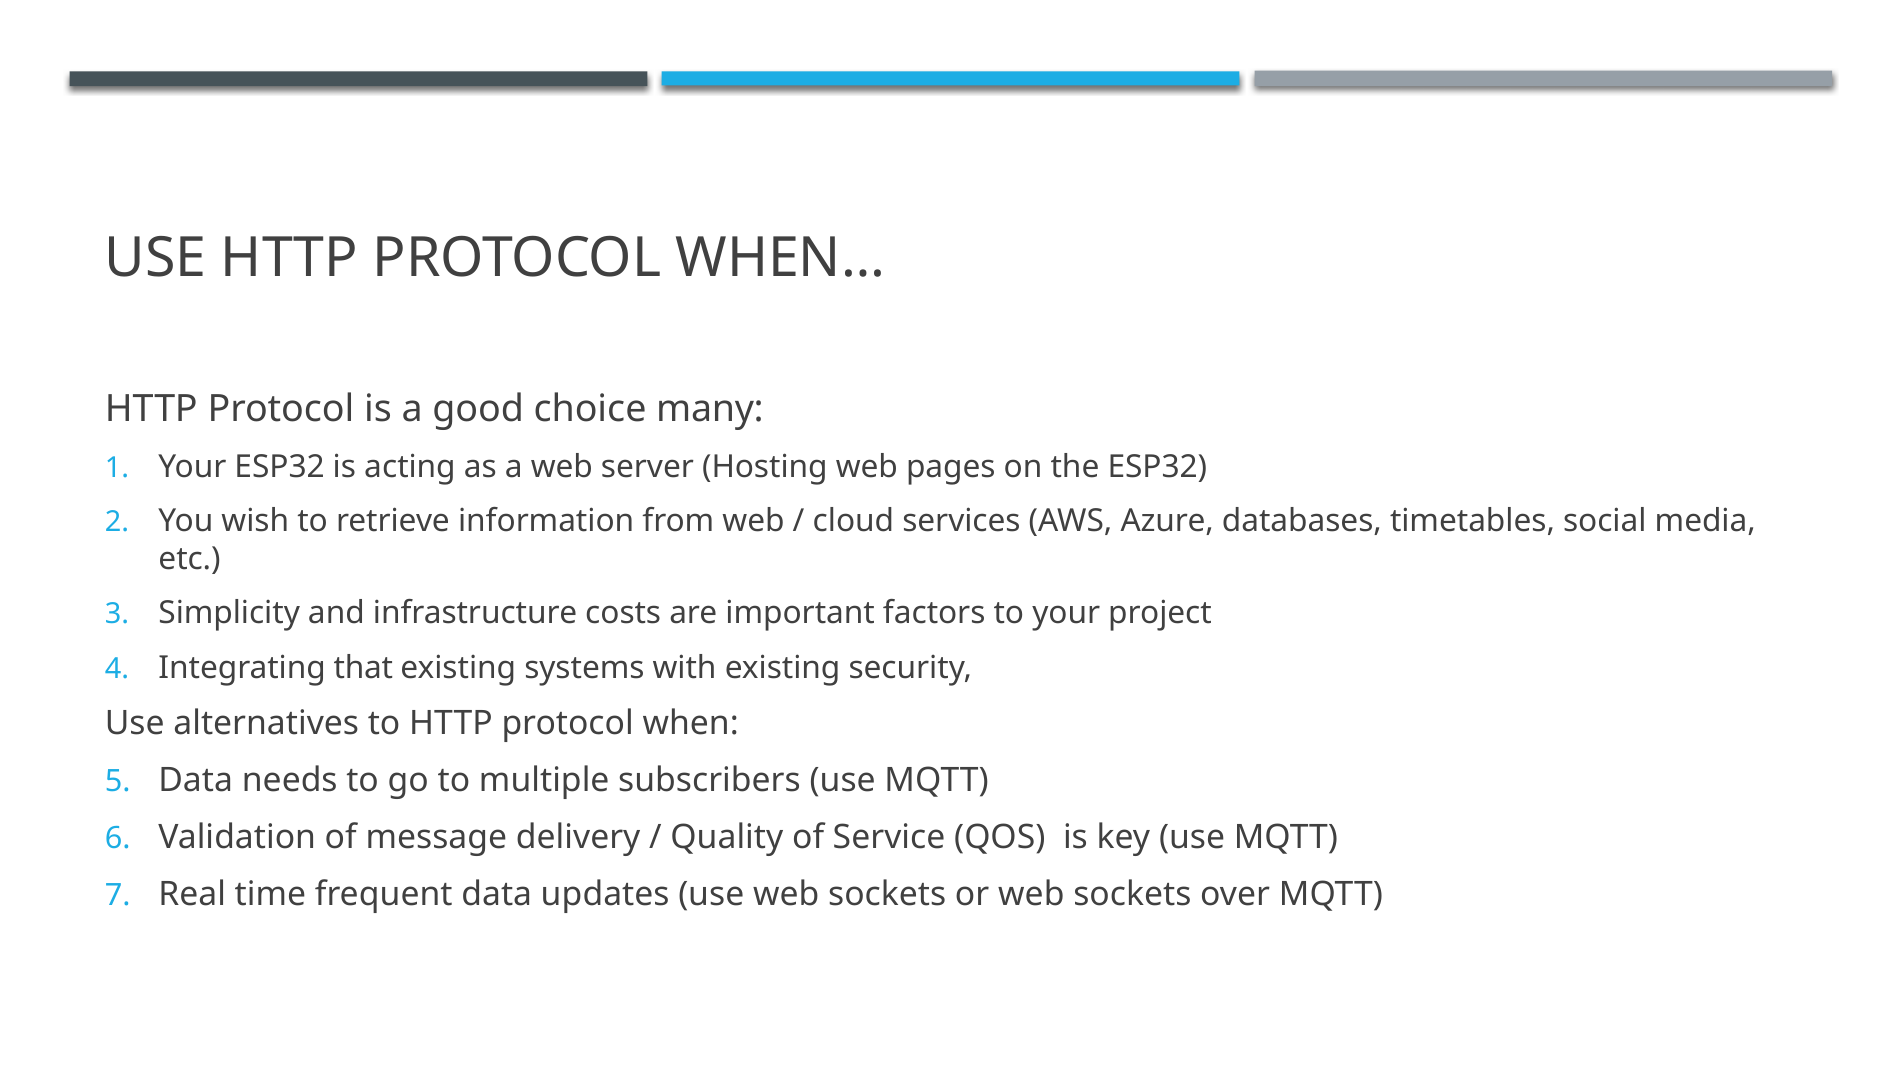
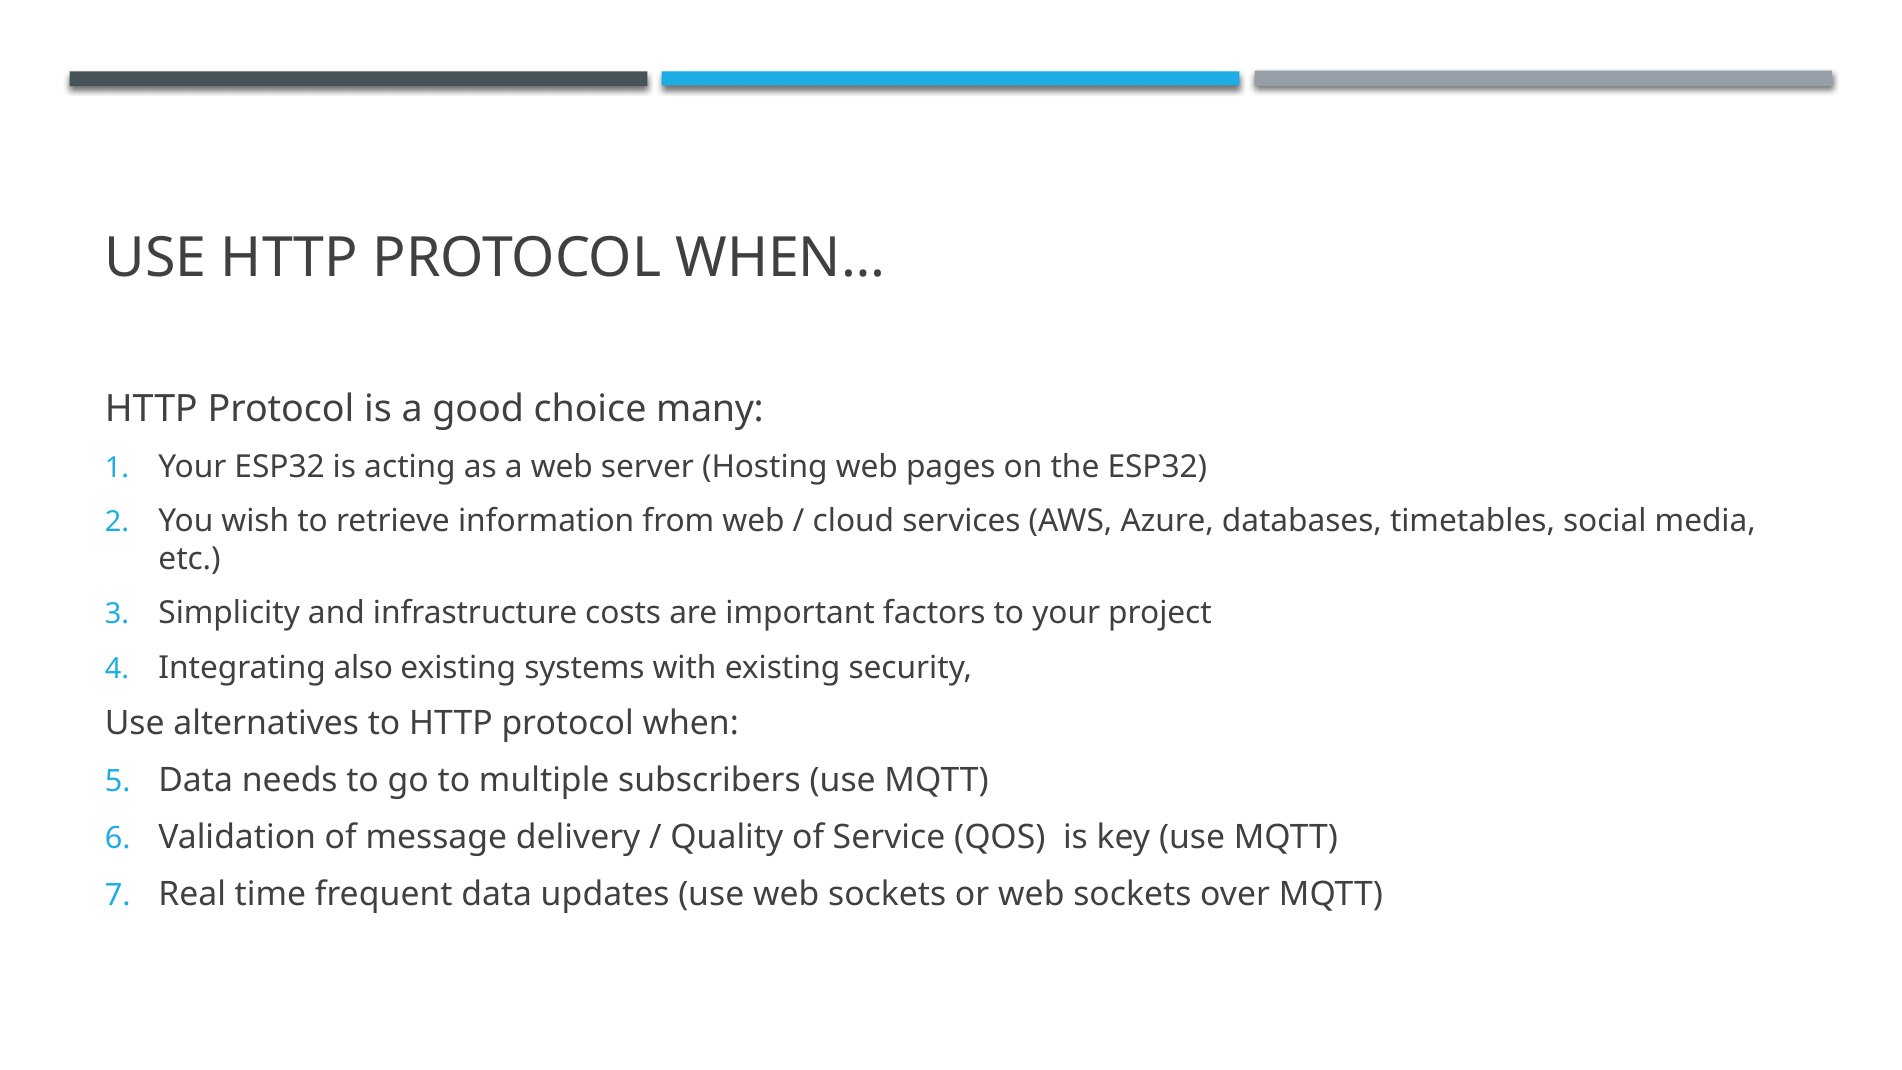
that: that -> also
